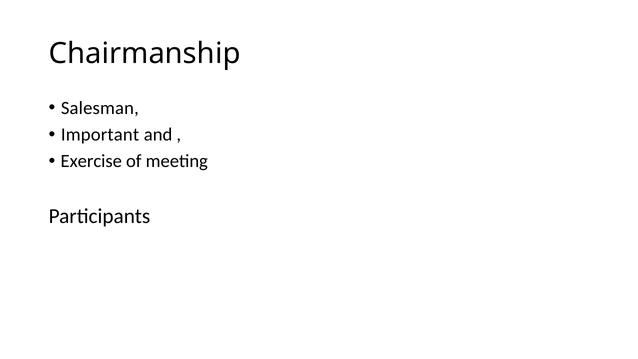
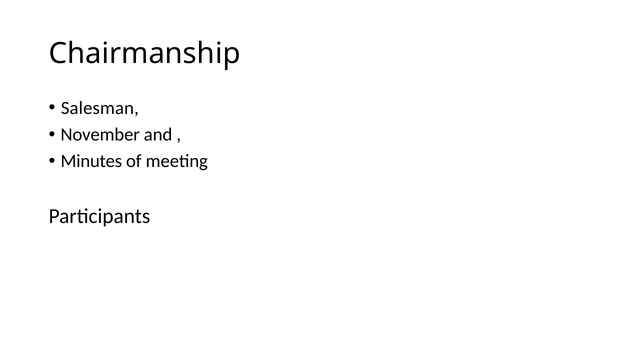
Important: Important -> November
Exercise: Exercise -> Minutes
